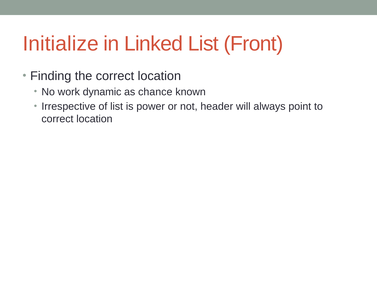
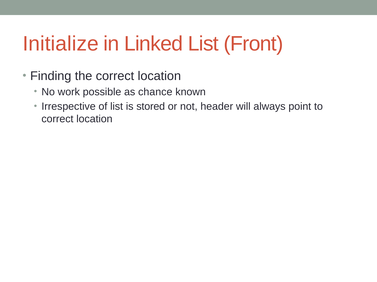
dynamic: dynamic -> possible
power: power -> stored
